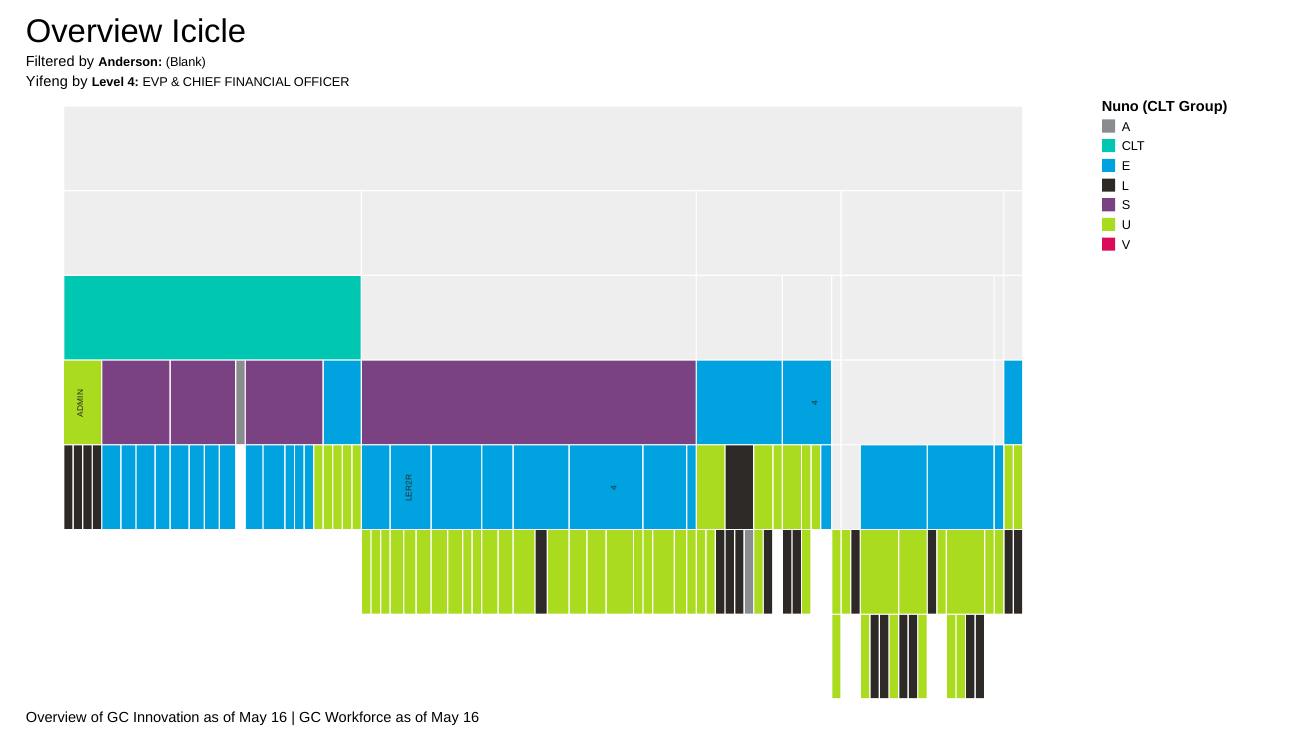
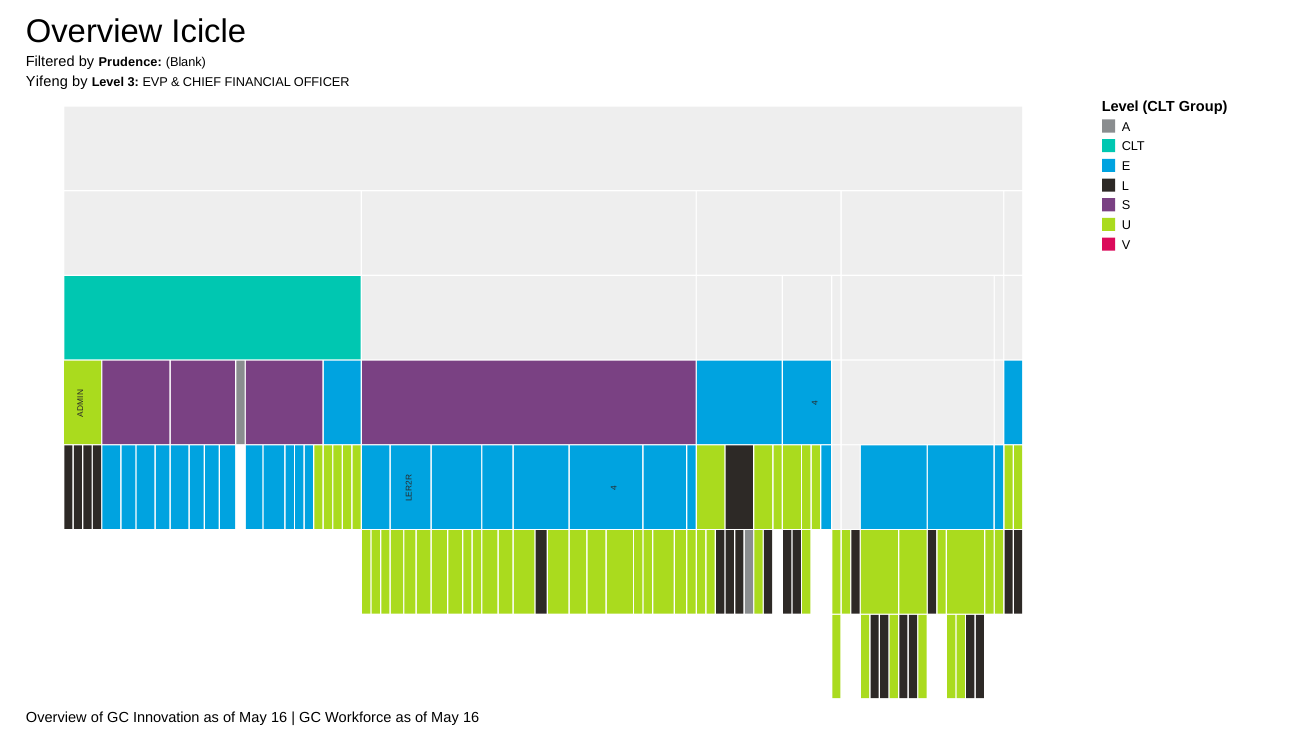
Anderson: Anderson -> Prudence
Level 4: 4 -> 3
Nuno at (1120, 107): Nuno -> Level
